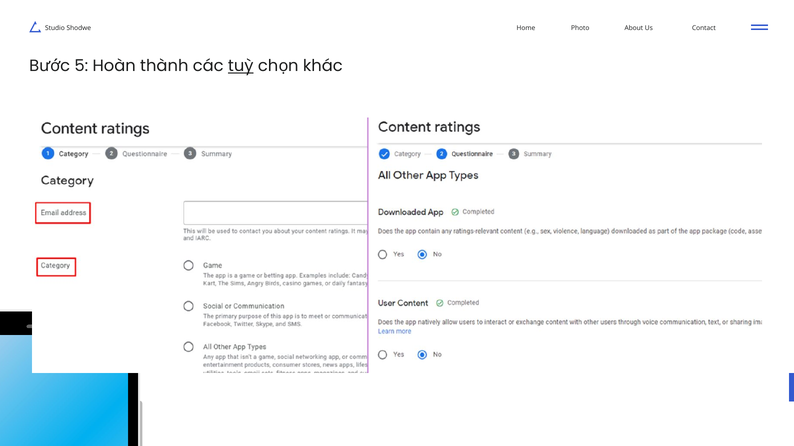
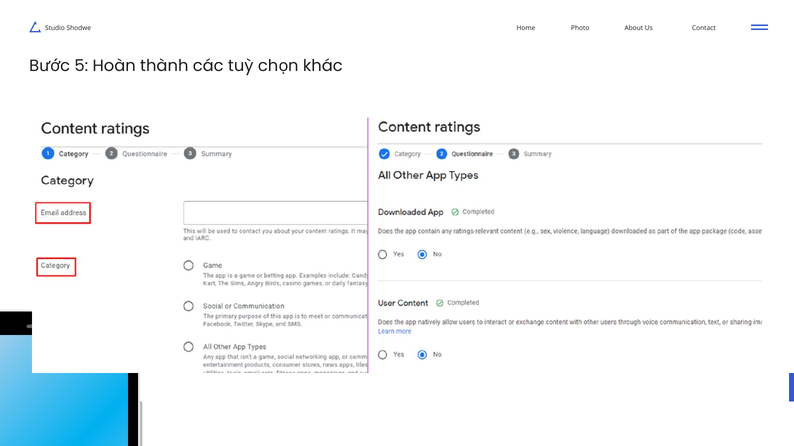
tuỳ underline: present -> none
